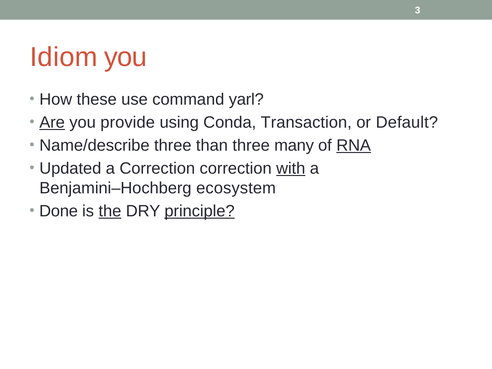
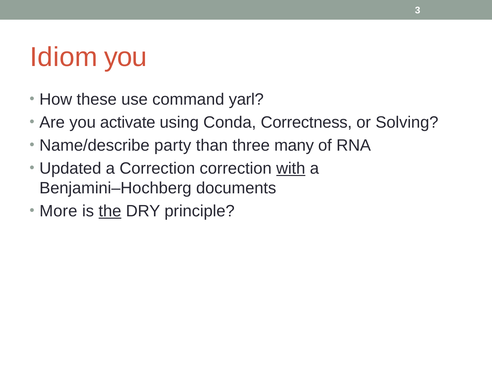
Are underline: present -> none
provide: provide -> activate
Transaction: Transaction -> Correctness
Default: Default -> Solving
Name/describe three: three -> party
RNA underline: present -> none
ecosystem: ecosystem -> documents
Done: Done -> More
principle underline: present -> none
